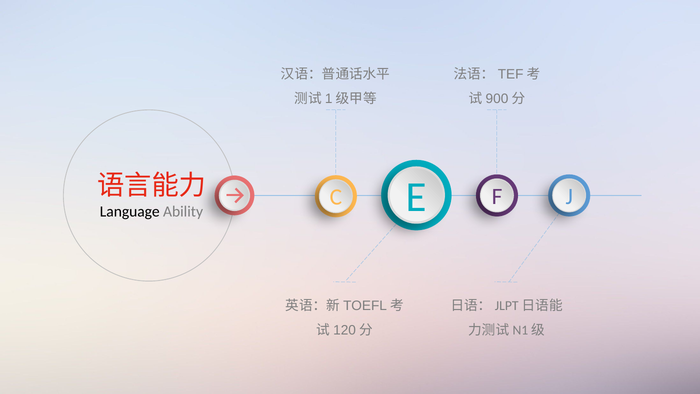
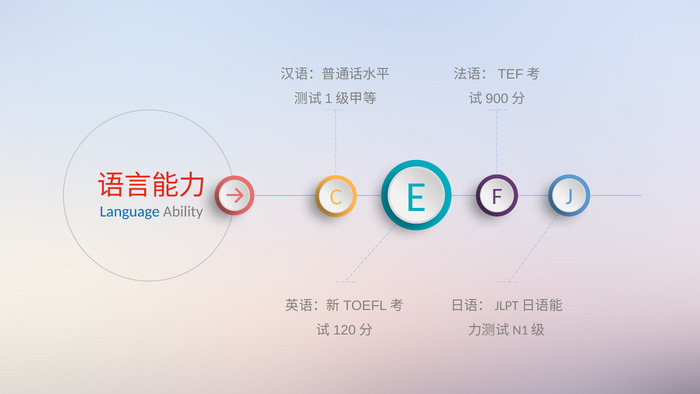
Language colour: black -> blue
